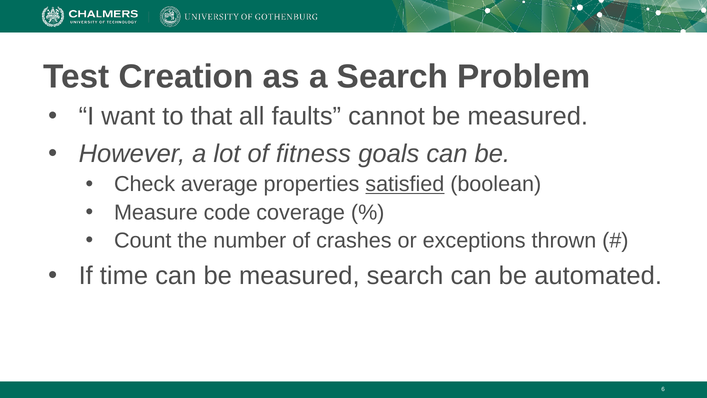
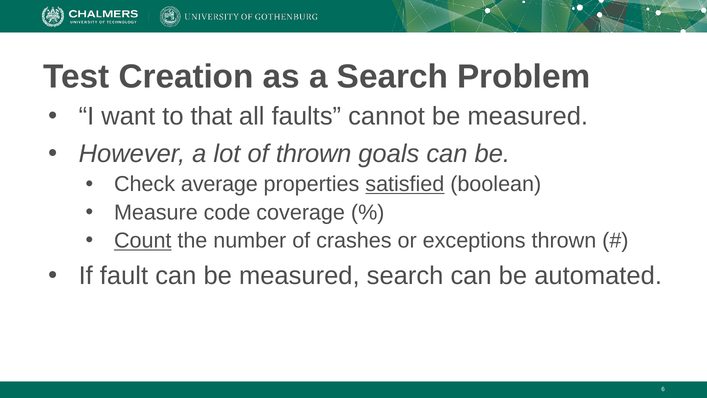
of fitness: fitness -> thrown
Count underline: none -> present
time: time -> fault
